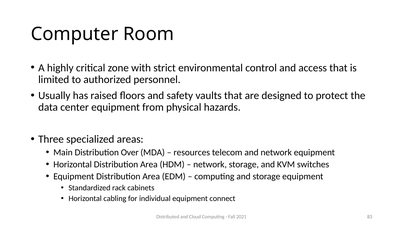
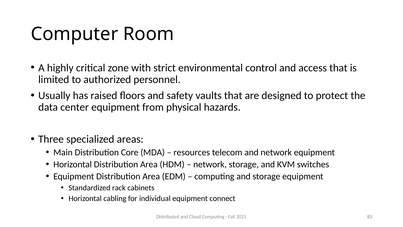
Over: Over -> Core
